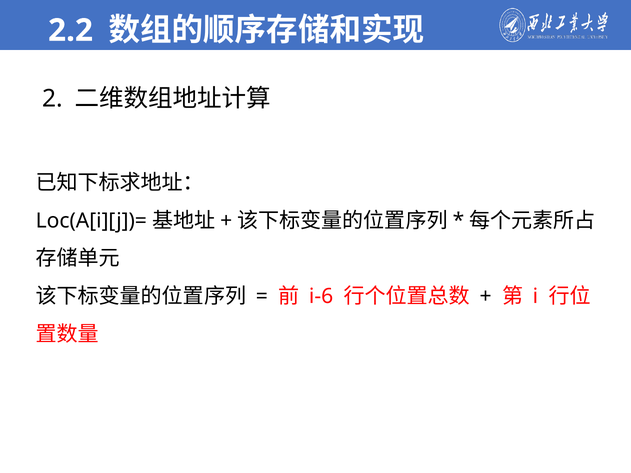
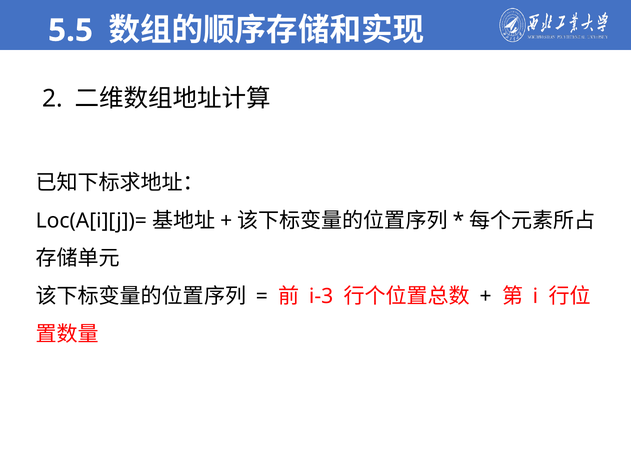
2.2: 2.2 -> 5.5
i-6: i-6 -> i-3
